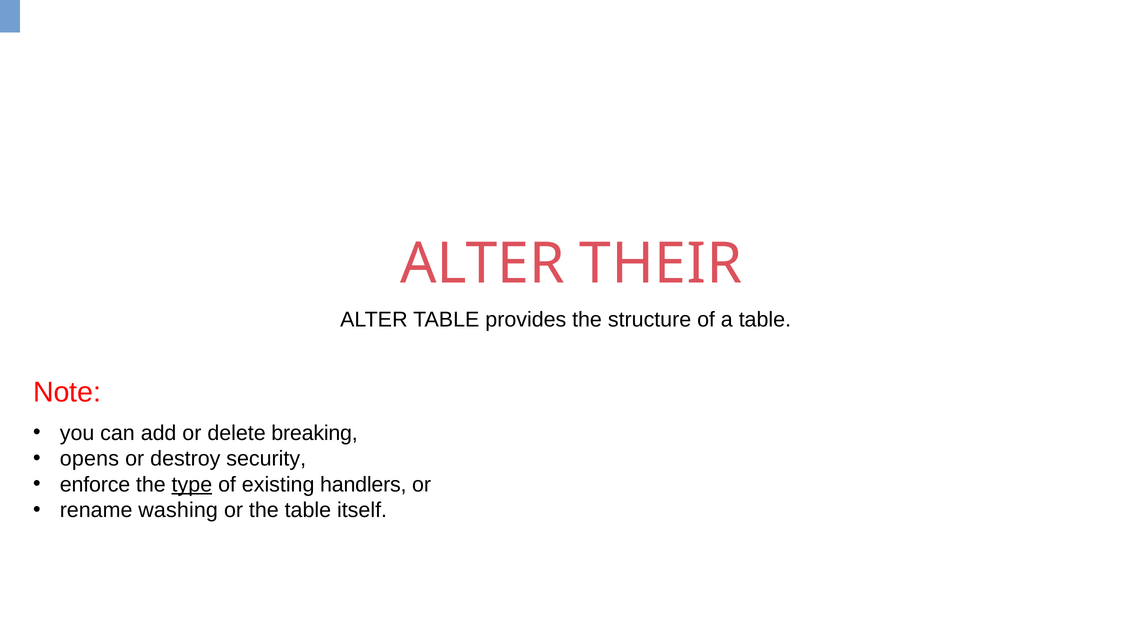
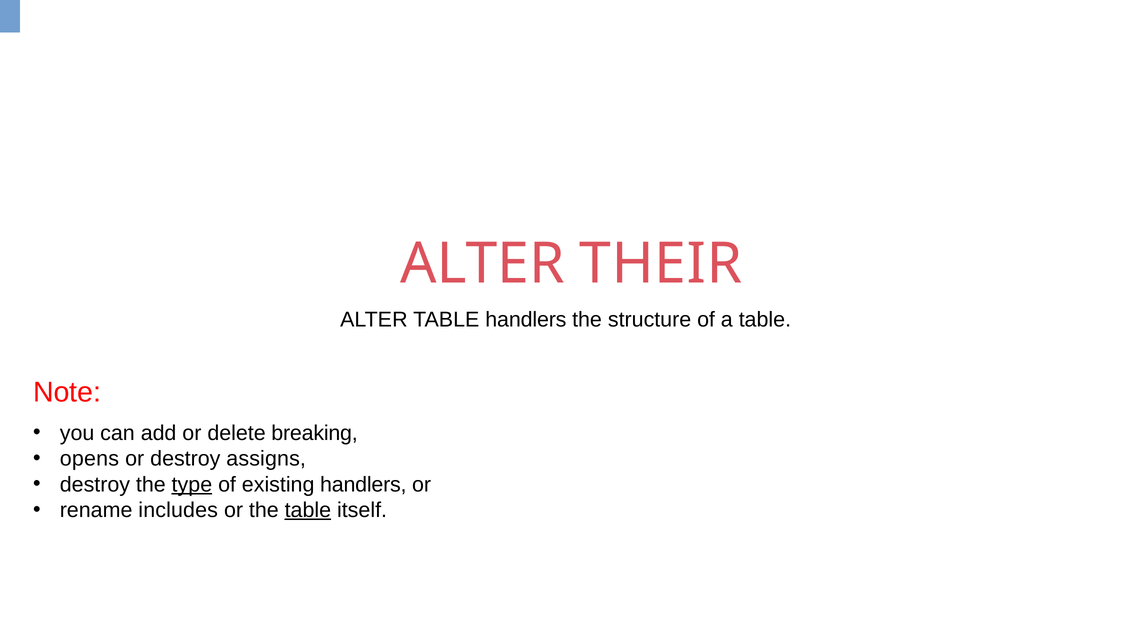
TABLE provides: provides -> handlers
security: security -> assigns
enforce at (95, 484): enforce -> destroy
washing: washing -> includes
table at (308, 510) underline: none -> present
